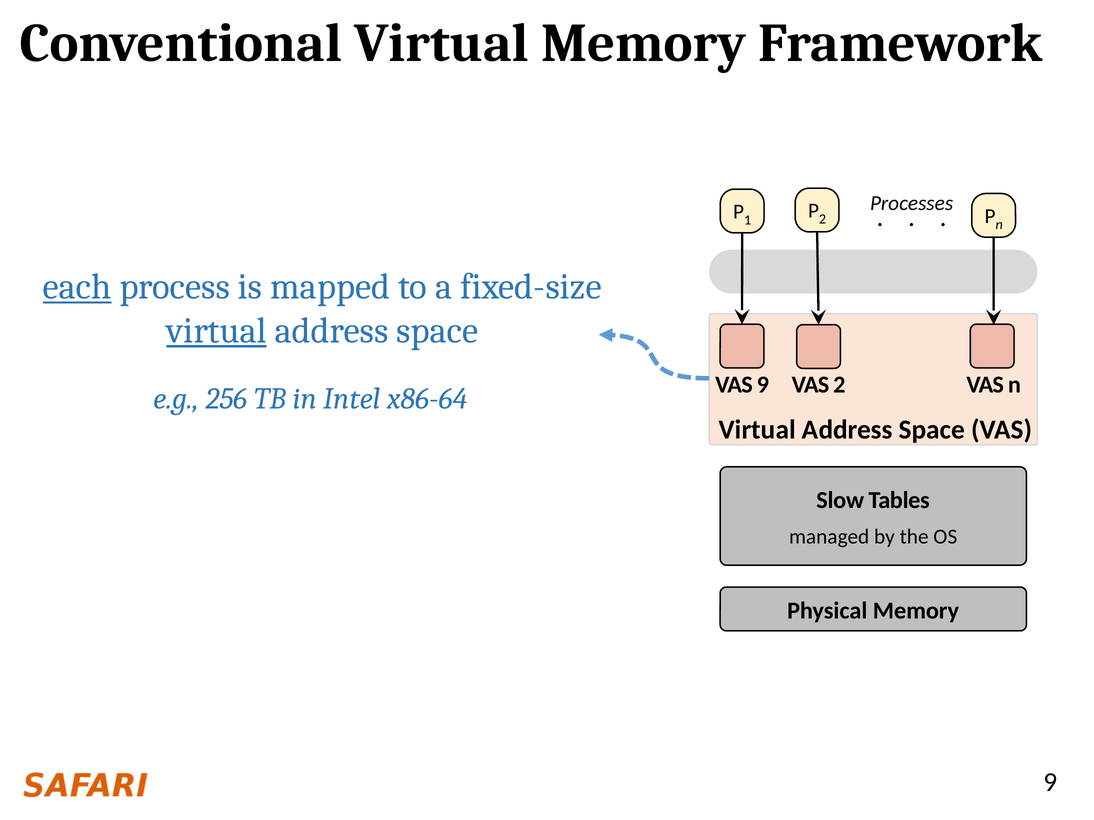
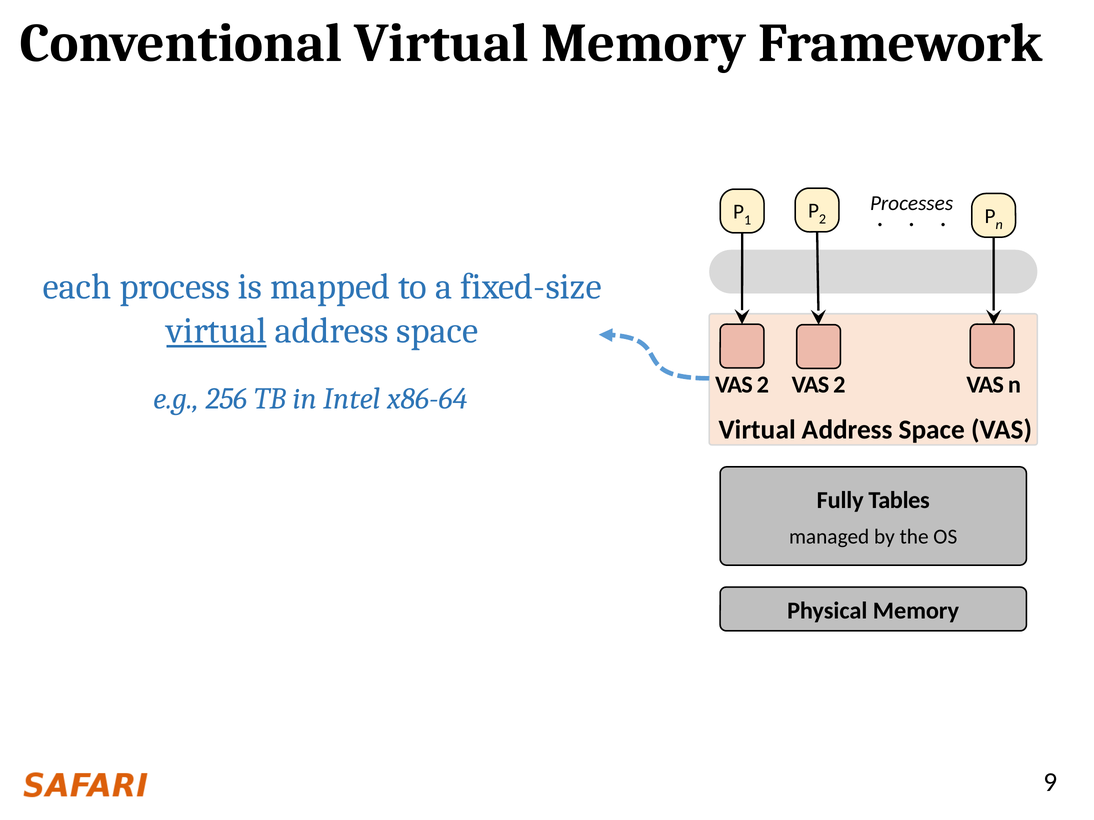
each underline: present -> none
9 at (763, 385): 9 -> 2
Slow: Slow -> Fully
